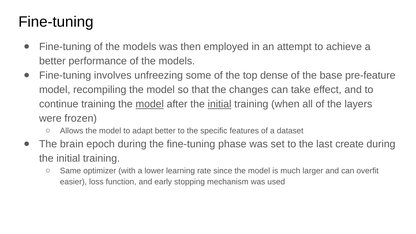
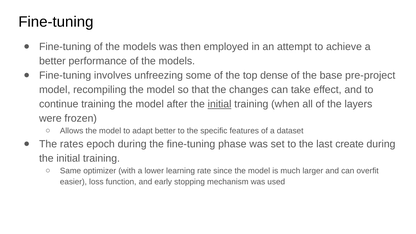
pre-feature: pre-feature -> pre-project
model at (150, 104) underline: present -> none
brain: brain -> rates
